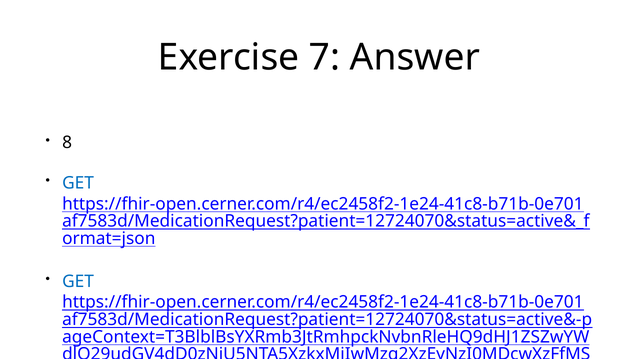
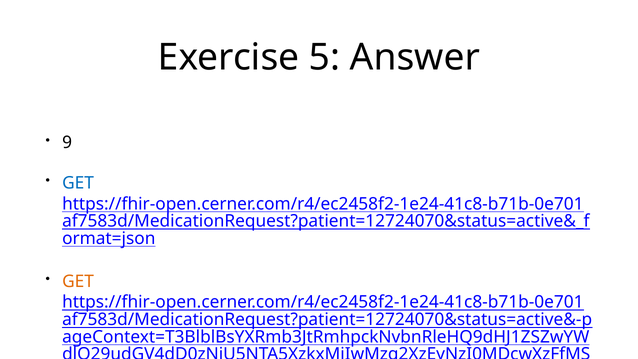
7: 7 -> 5
8: 8 -> 9
GET at (78, 281) colour: blue -> orange
